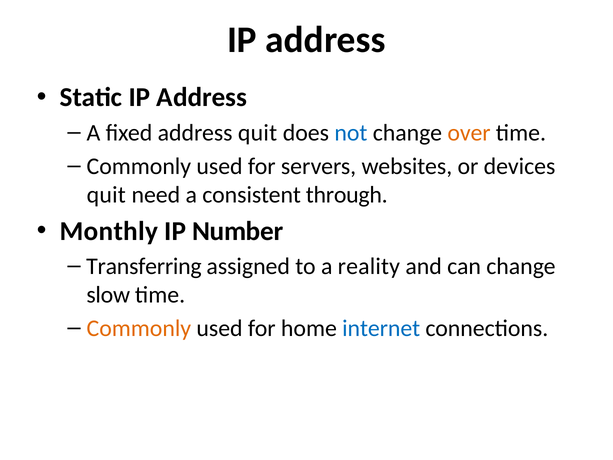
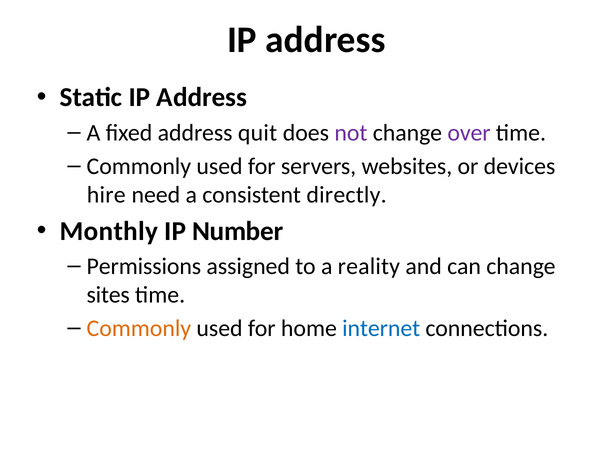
not colour: blue -> purple
over colour: orange -> purple
quit at (106, 195): quit -> hire
through: through -> directly
Transferring: Transferring -> Permissions
slow: slow -> sites
